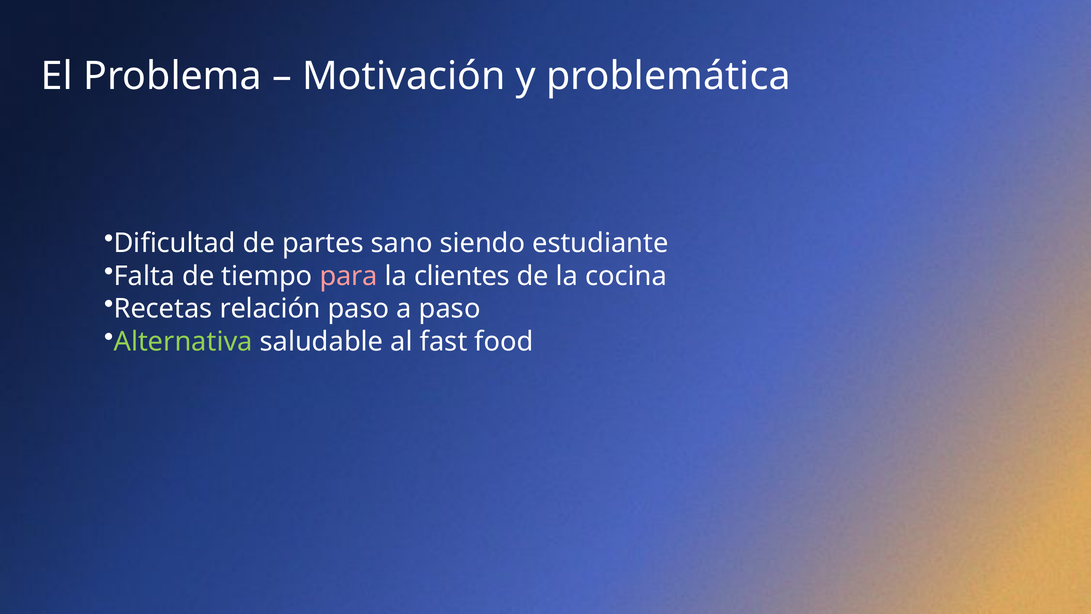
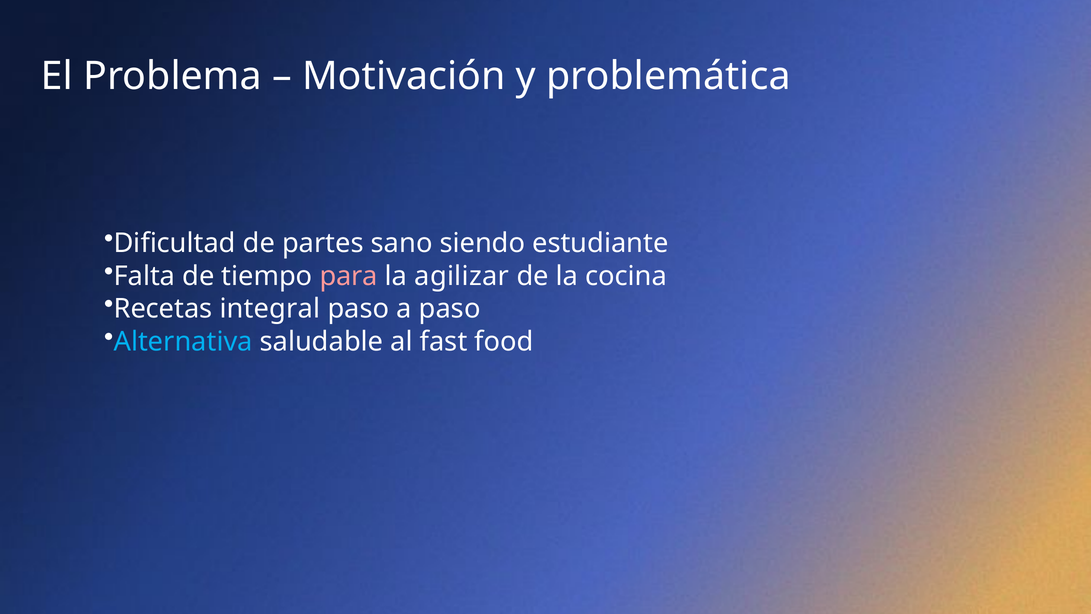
clientes: clientes -> agilizar
relación: relación -> integral
Alternativa colour: light green -> light blue
